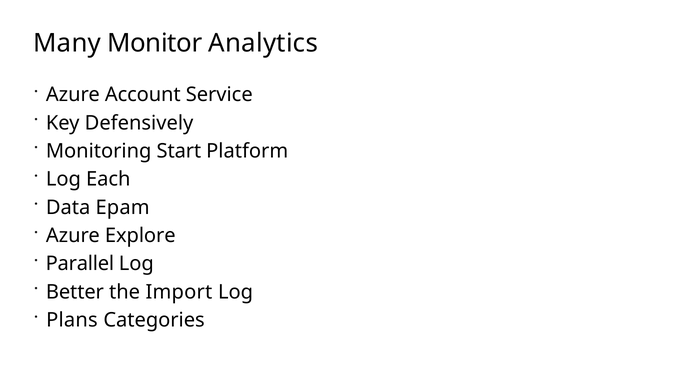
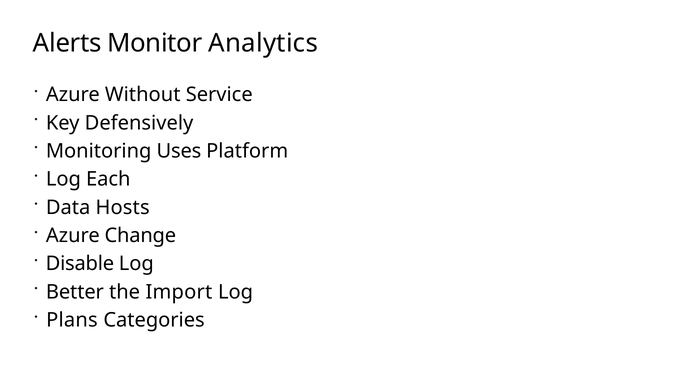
Many: Many -> Alerts
Account: Account -> Without
Start: Start -> Uses
Epam: Epam -> Hosts
Explore: Explore -> Change
Parallel: Parallel -> Disable
